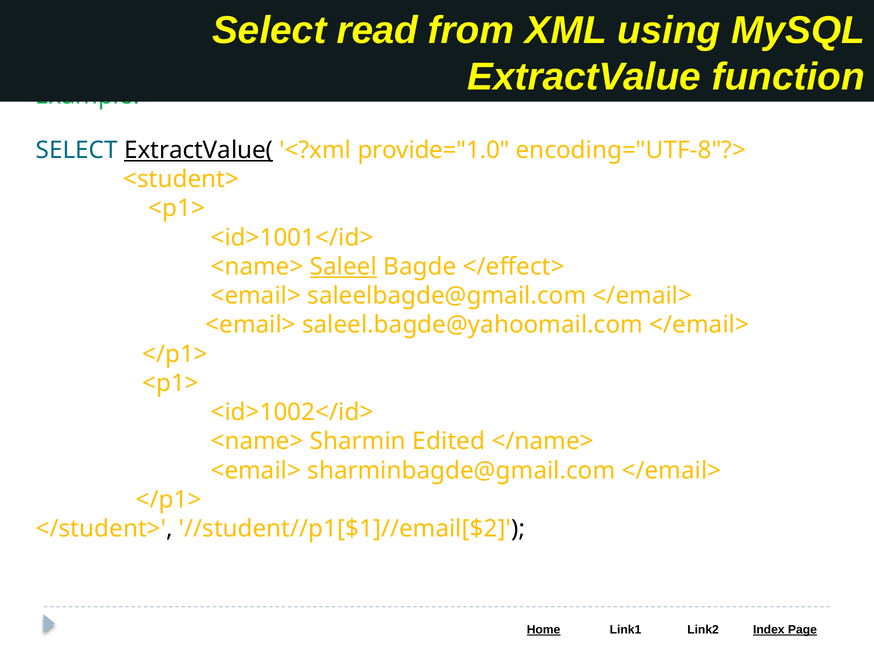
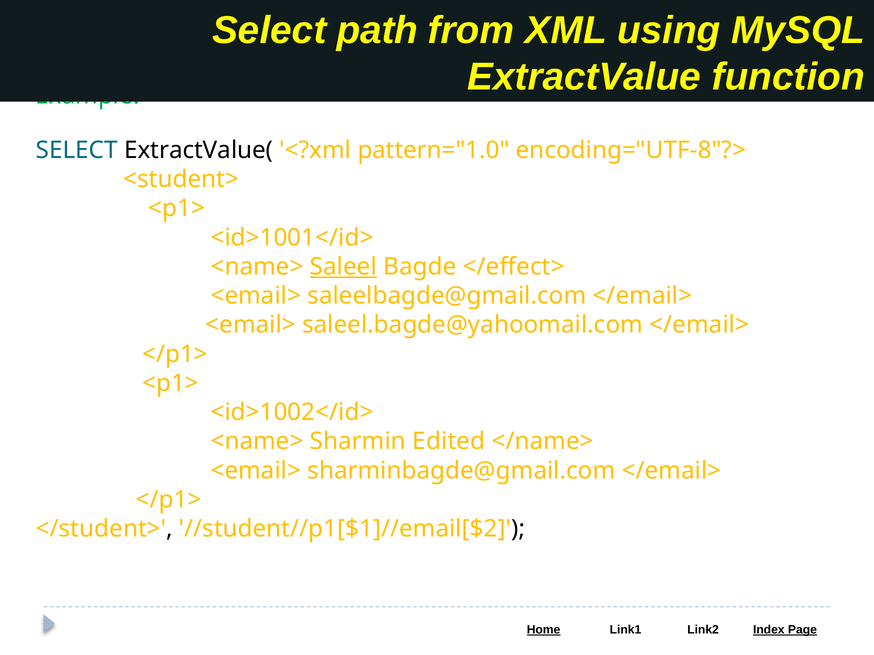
read: read -> path
ExtractValue( underline: present -> none
provide="1.0: provide="1.0 -> pattern="1.0
